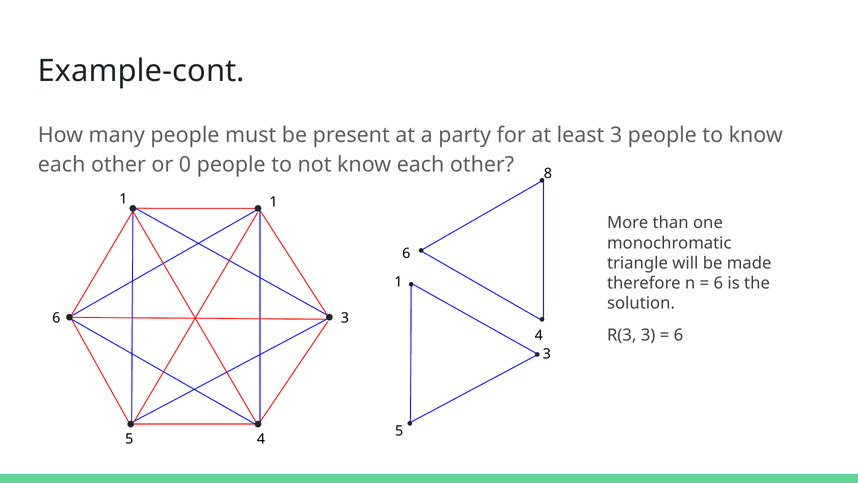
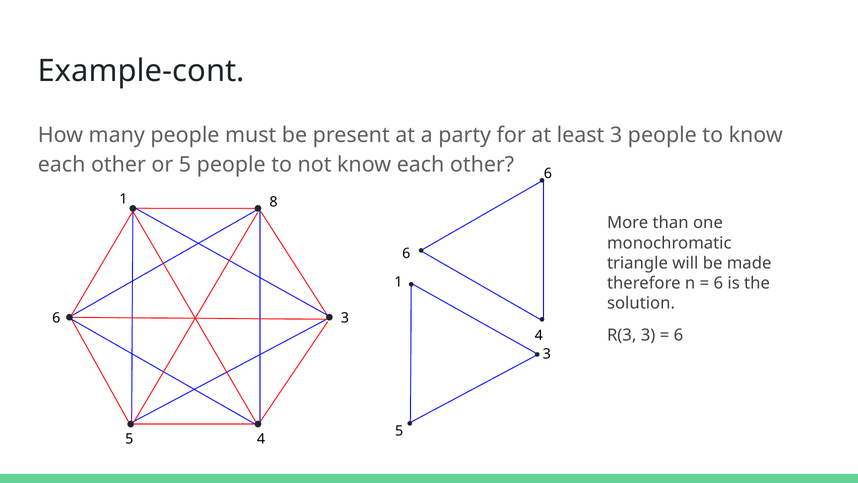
or 0: 0 -> 5
other 8: 8 -> 6
1 1: 1 -> 8
